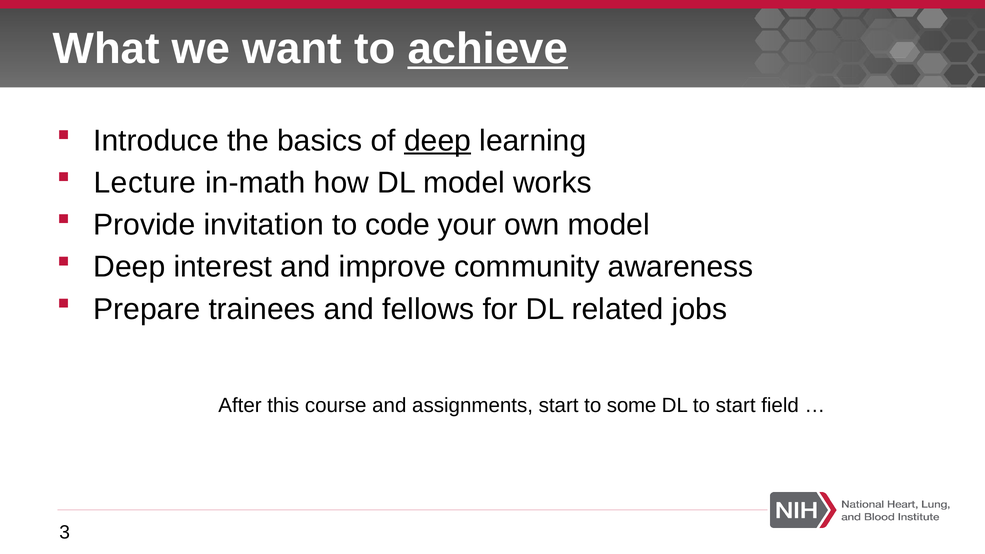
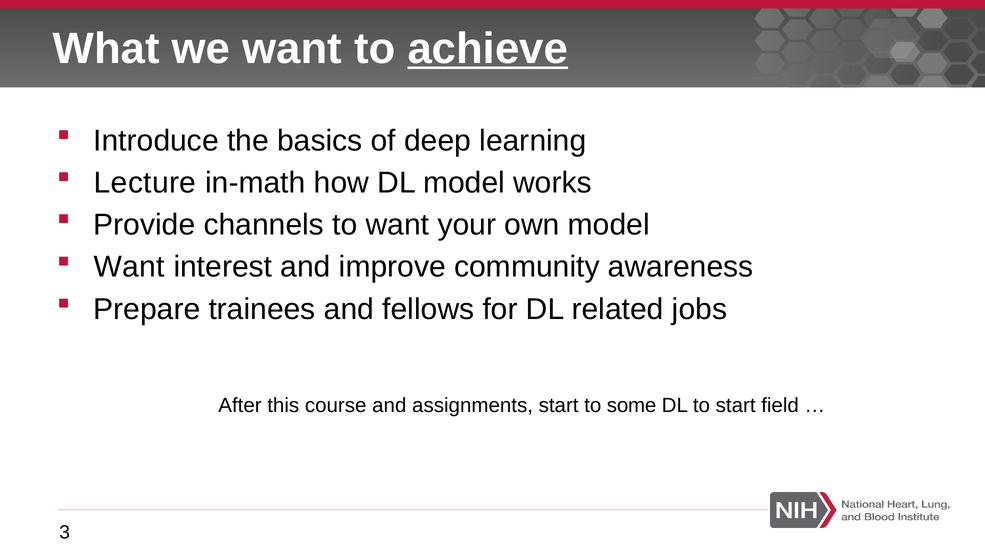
deep at (438, 141) underline: present -> none
invitation: invitation -> channels
to code: code -> want
Deep at (129, 267): Deep -> Want
